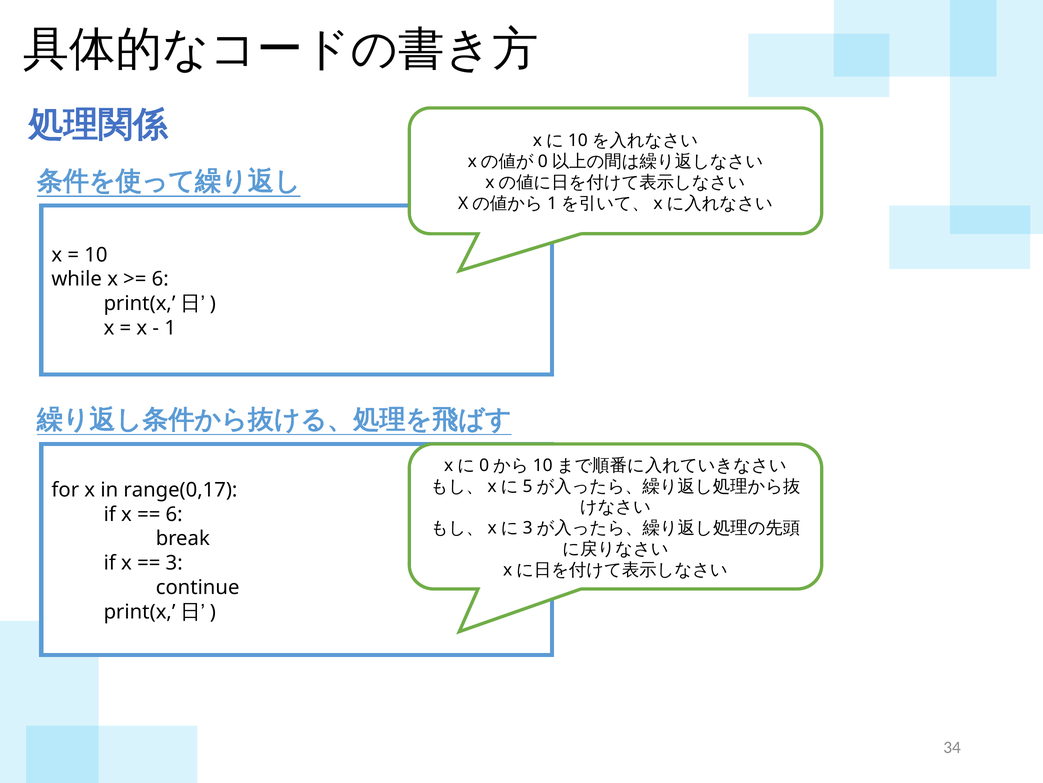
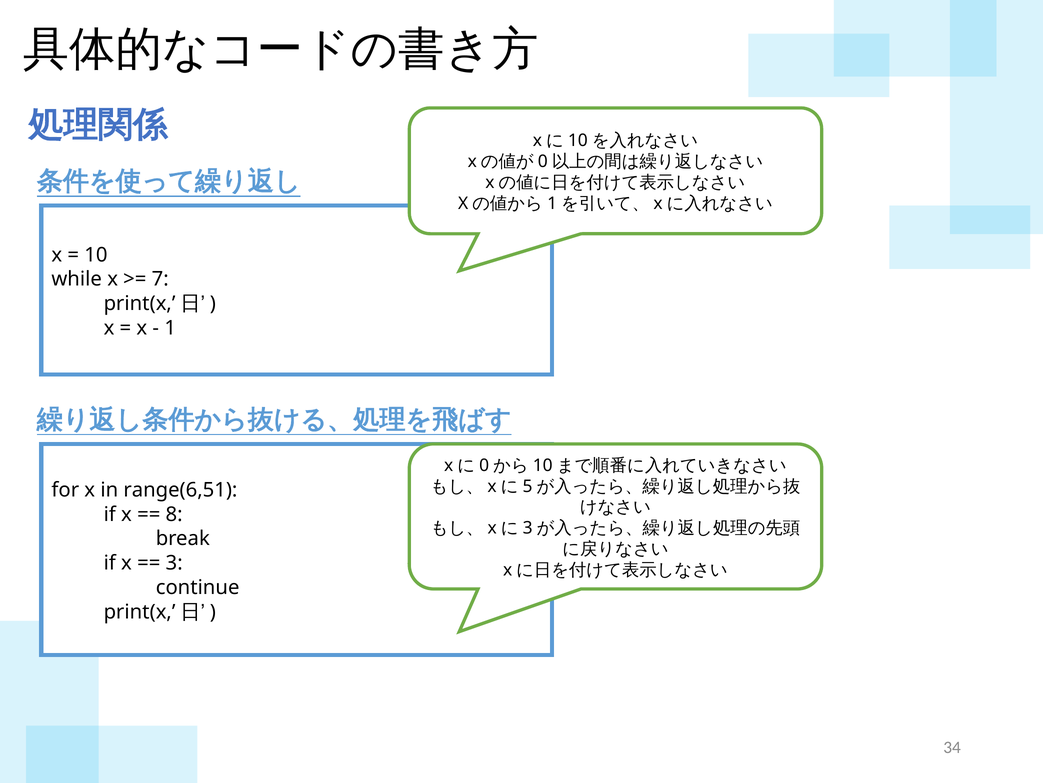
6 at (160, 279): 6 -> 7
range(0,17: range(0,17 -> range(6,51
6 at (174, 514): 6 -> 8
